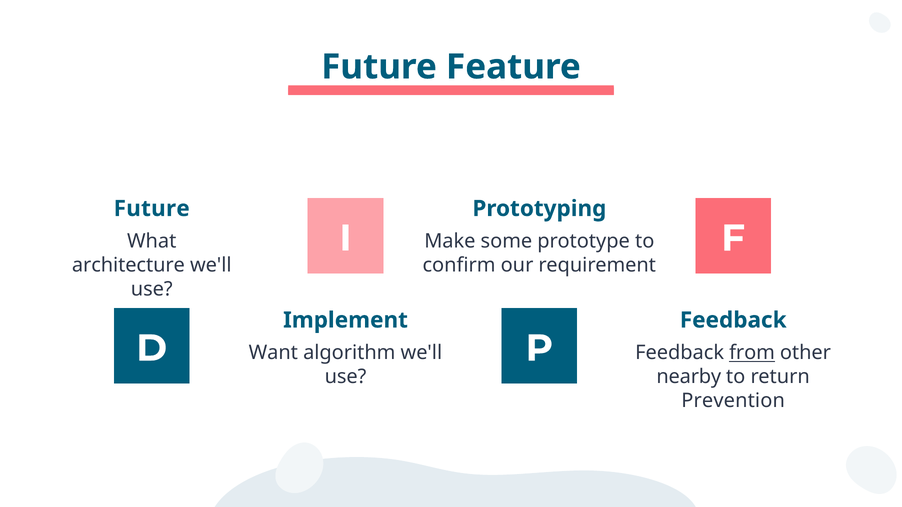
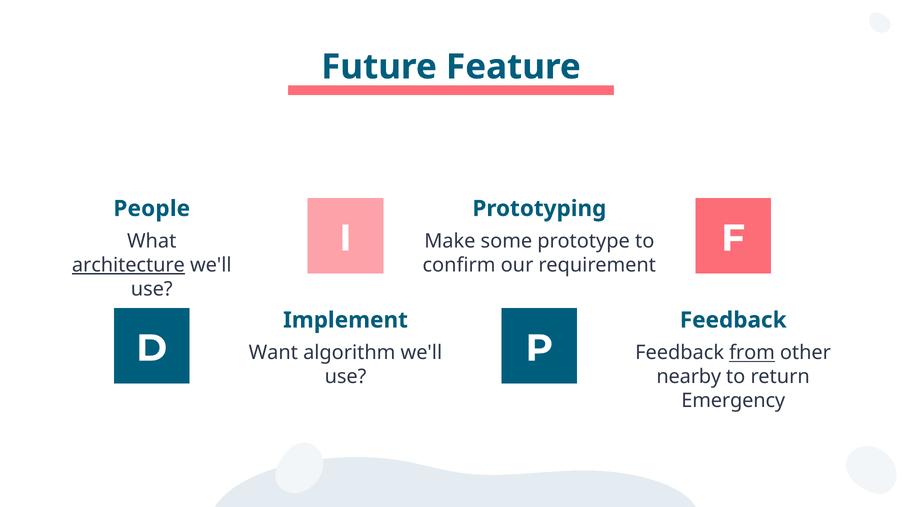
Future at (152, 209): Future -> People
architecture underline: none -> present
Prevention: Prevention -> Emergency
